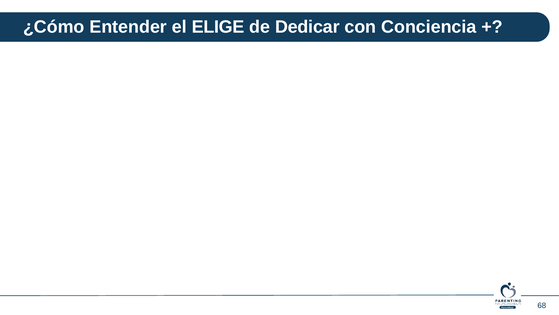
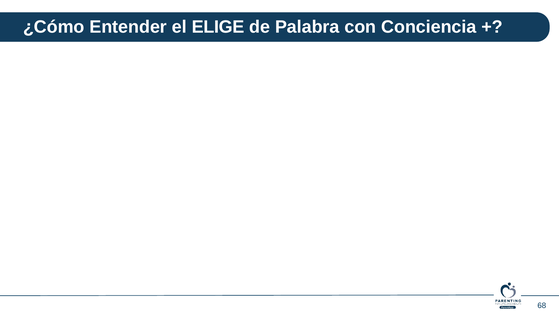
Dedicar: Dedicar -> Palabra
